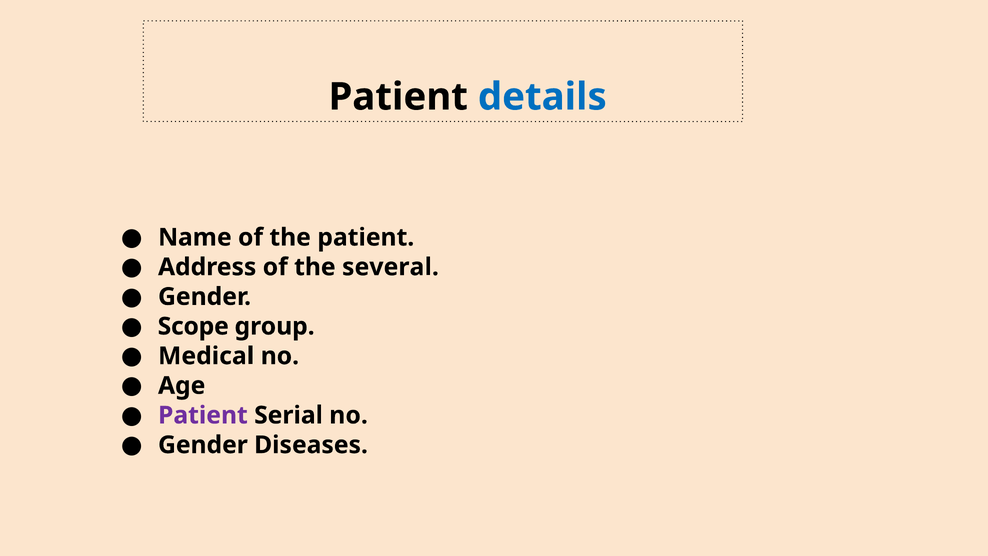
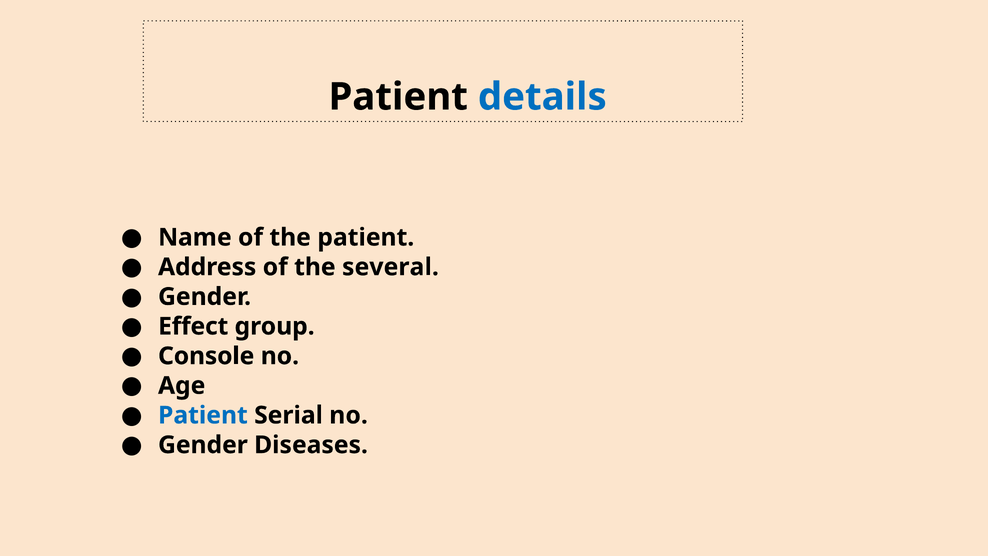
Scope: Scope -> Effect
Medical: Medical -> Console
Patient at (203, 415) colour: purple -> blue
